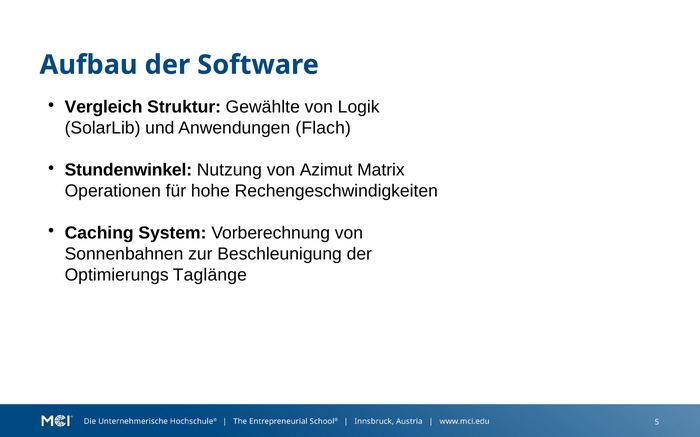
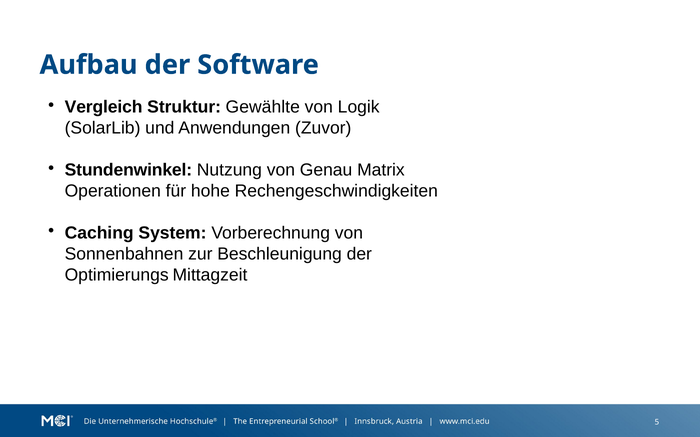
Flach: Flach -> Zuvor
Azimut: Azimut -> Genau
Taglänge: Taglänge -> Mittagzeit
